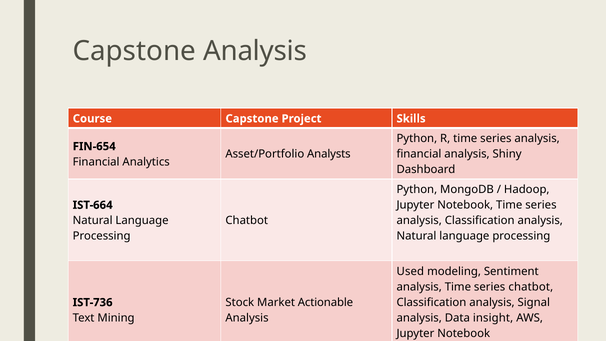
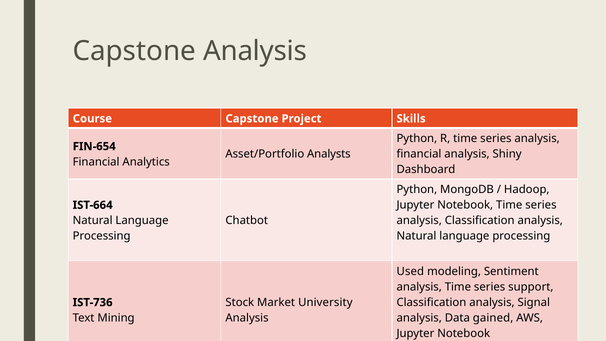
series chatbot: chatbot -> support
Market Actionable: Actionable -> University
insight: insight -> gained
